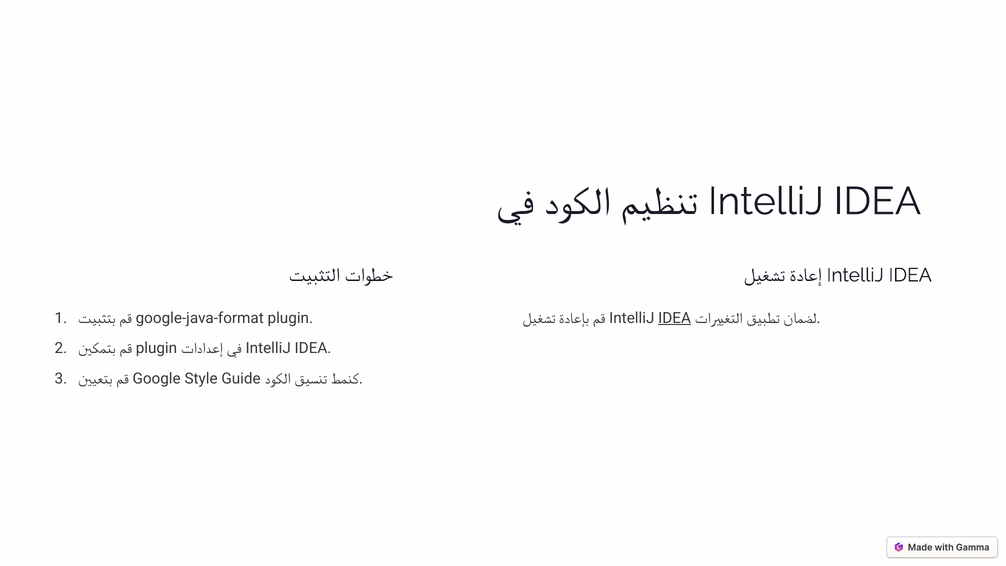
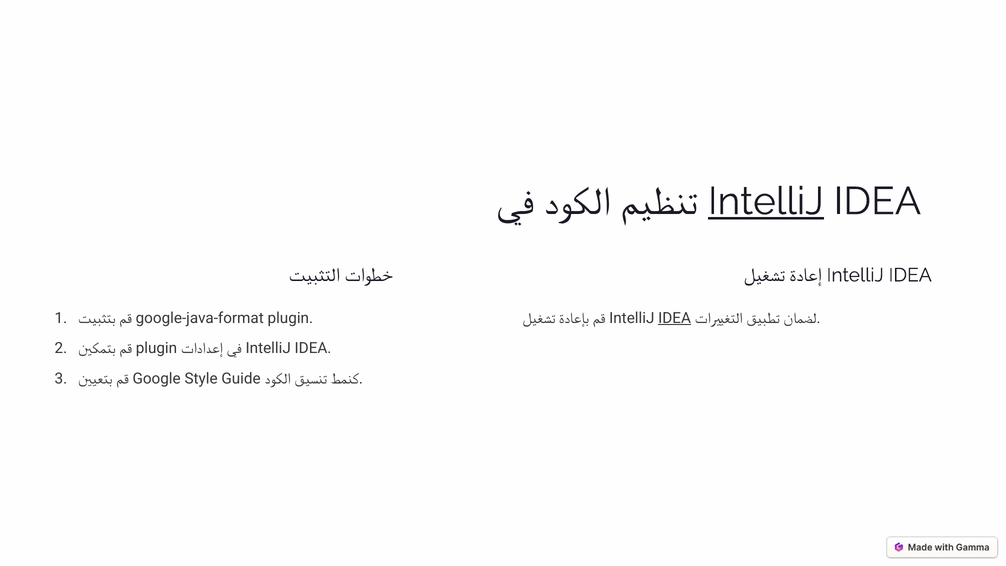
IntelliJ at (766, 201) underline: none -> present
